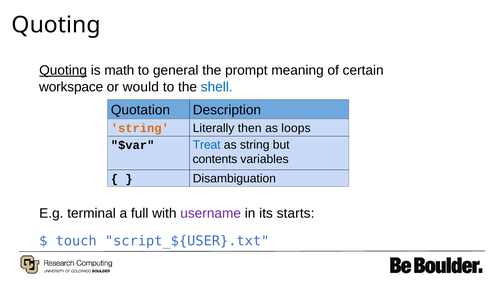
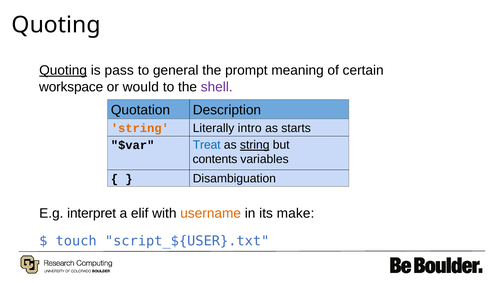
math: math -> pass
shell colour: blue -> purple
then: then -> intro
loops: loops -> starts
string at (255, 145) underline: none -> present
terminal: terminal -> interpret
full: full -> elif
username colour: purple -> orange
starts: starts -> make
